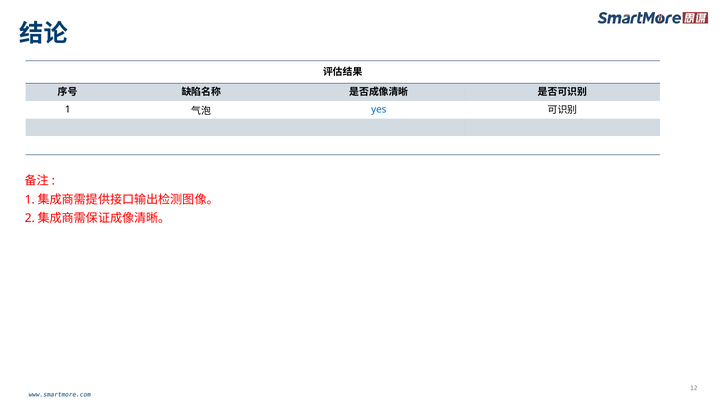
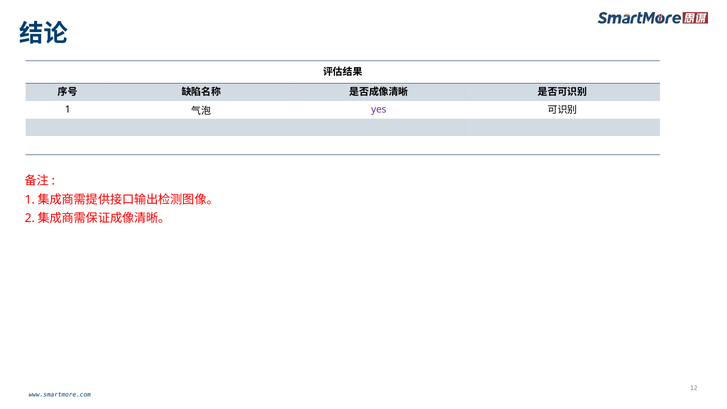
yes colour: blue -> purple
